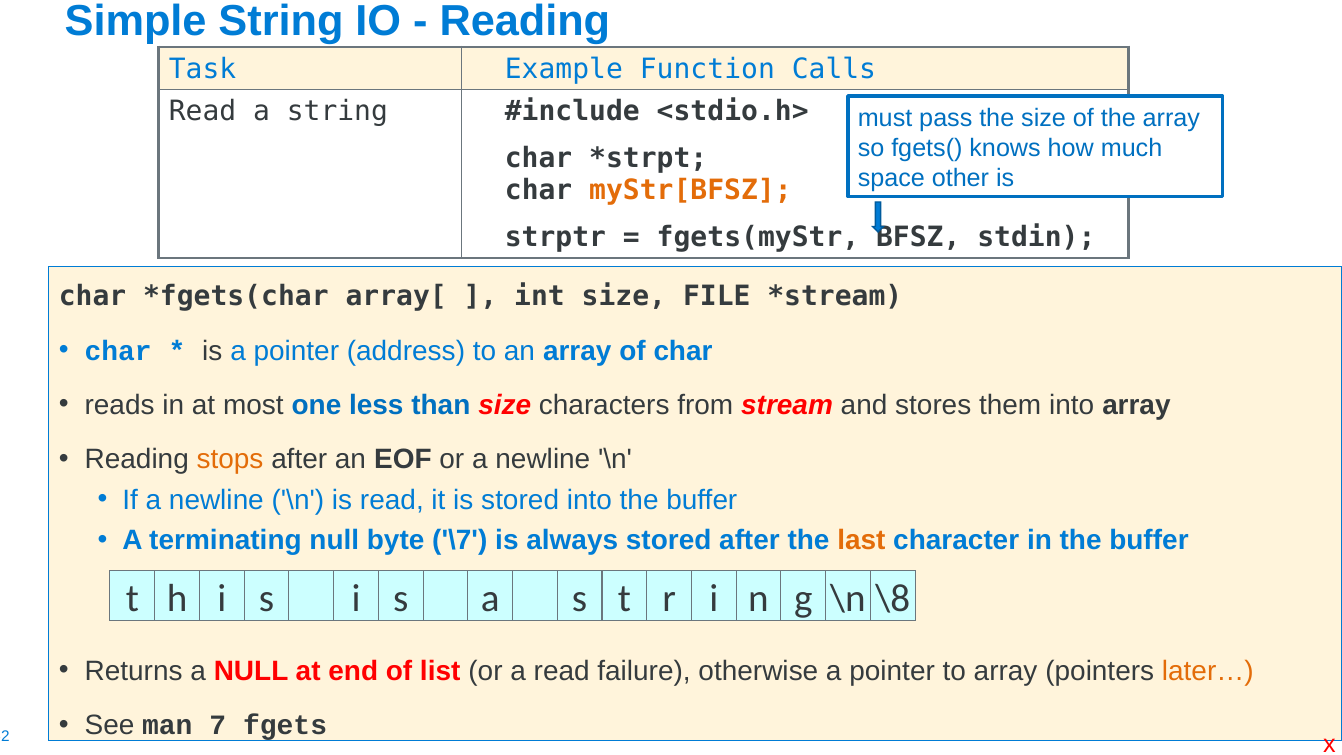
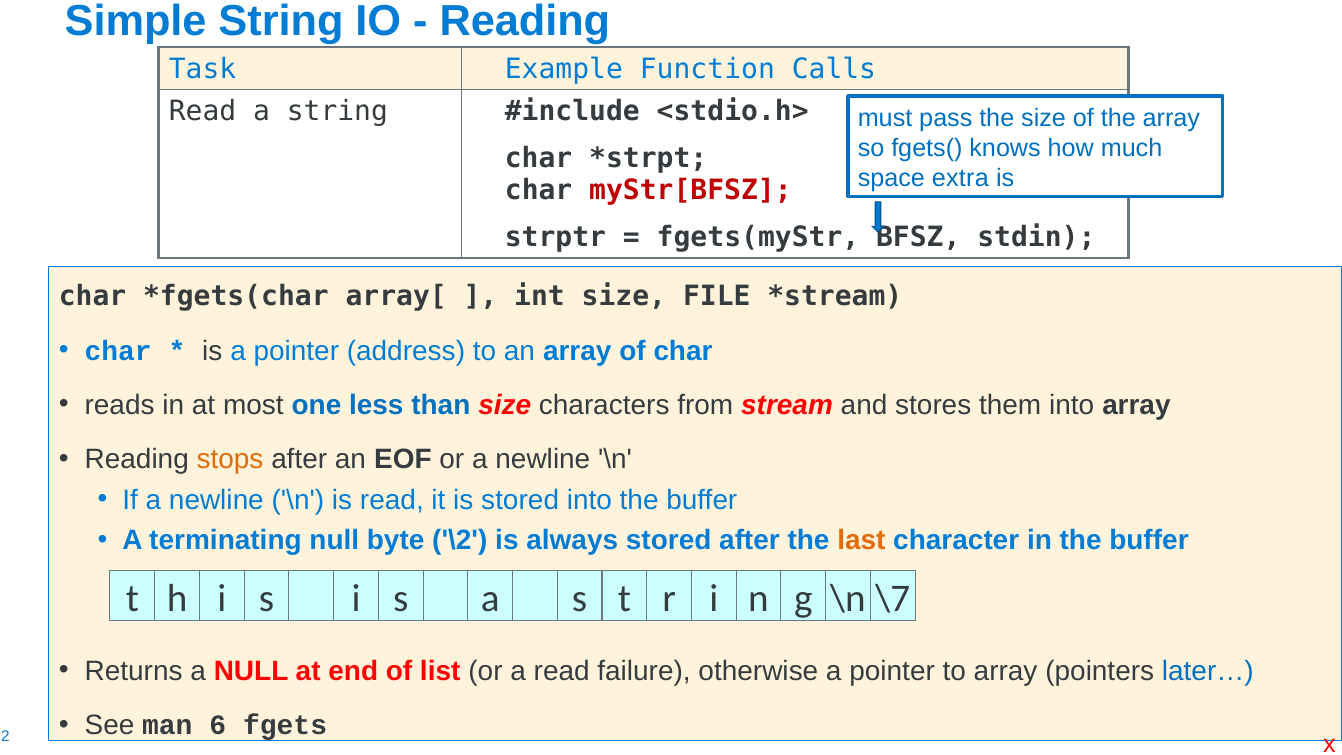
other: other -> extra
myStr[BFSZ colour: orange -> red
\7: \7 -> \2
\8: \8 -> \7
later… colour: orange -> blue
7: 7 -> 6
